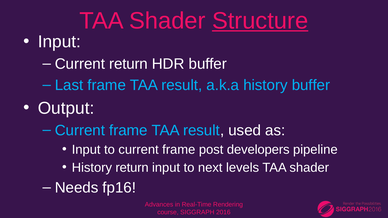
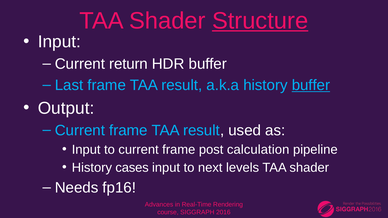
buffer at (311, 85) underline: none -> present
developers: developers -> calculation
History return: return -> cases
